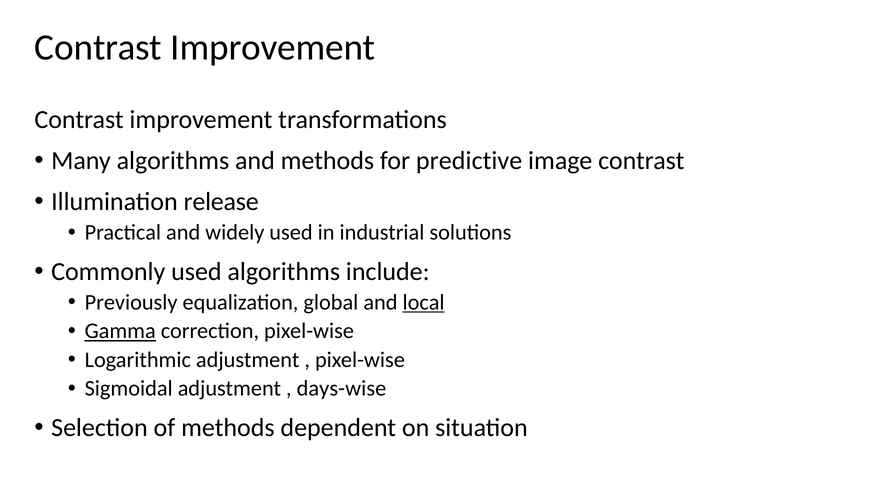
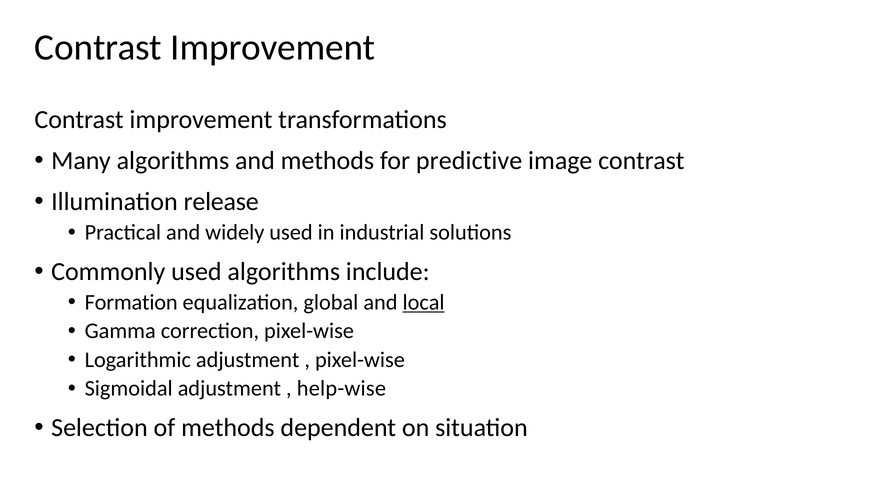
Previously: Previously -> Formation
Gamma underline: present -> none
days-wise: days-wise -> help-wise
